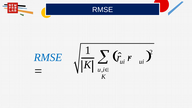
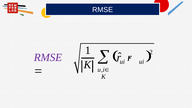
RMSE at (48, 57) colour: blue -> purple
